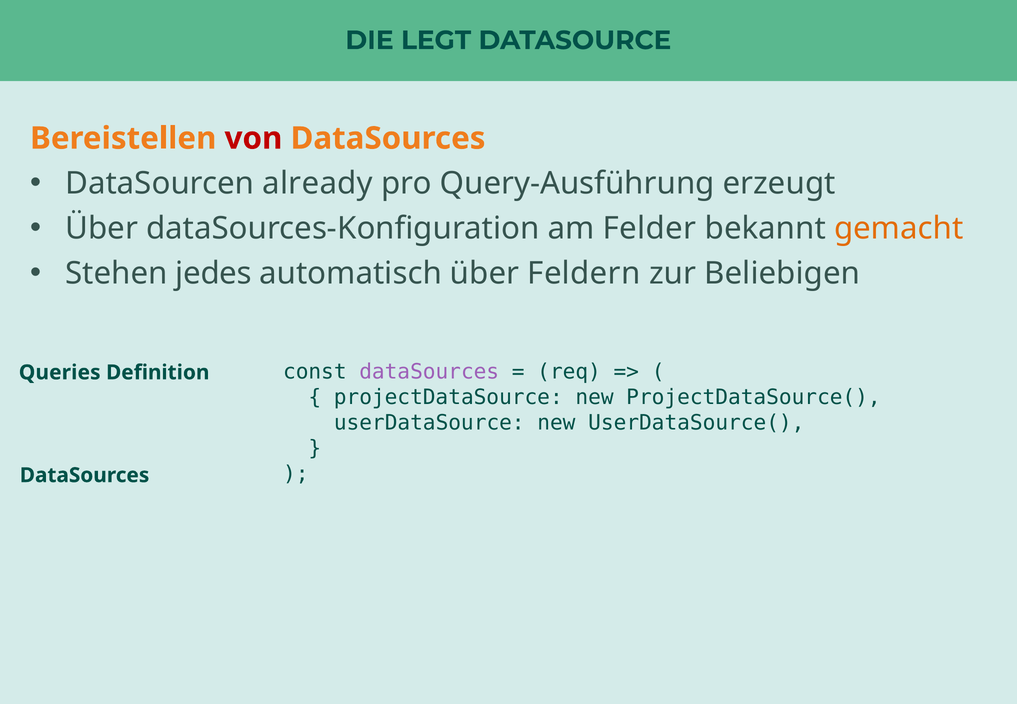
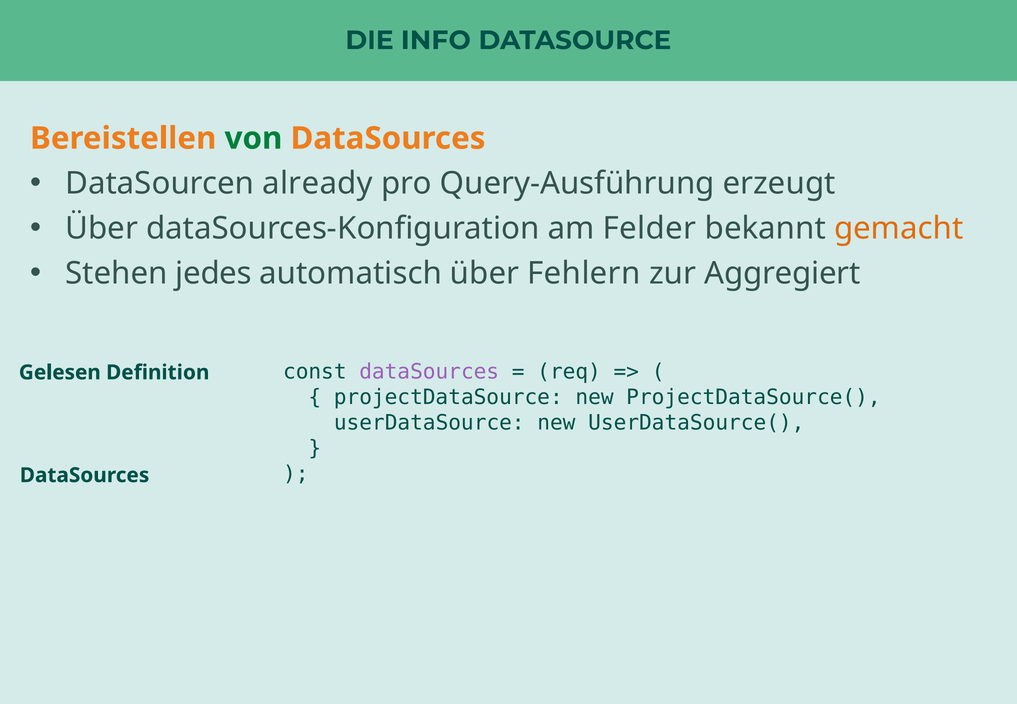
LEGT: LEGT -> INFO
von colour: red -> green
Feldern: Feldern -> Fehlern
Beliebigen: Beliebigen -> Aggregiert
Queries: Queries -> Gelesen
